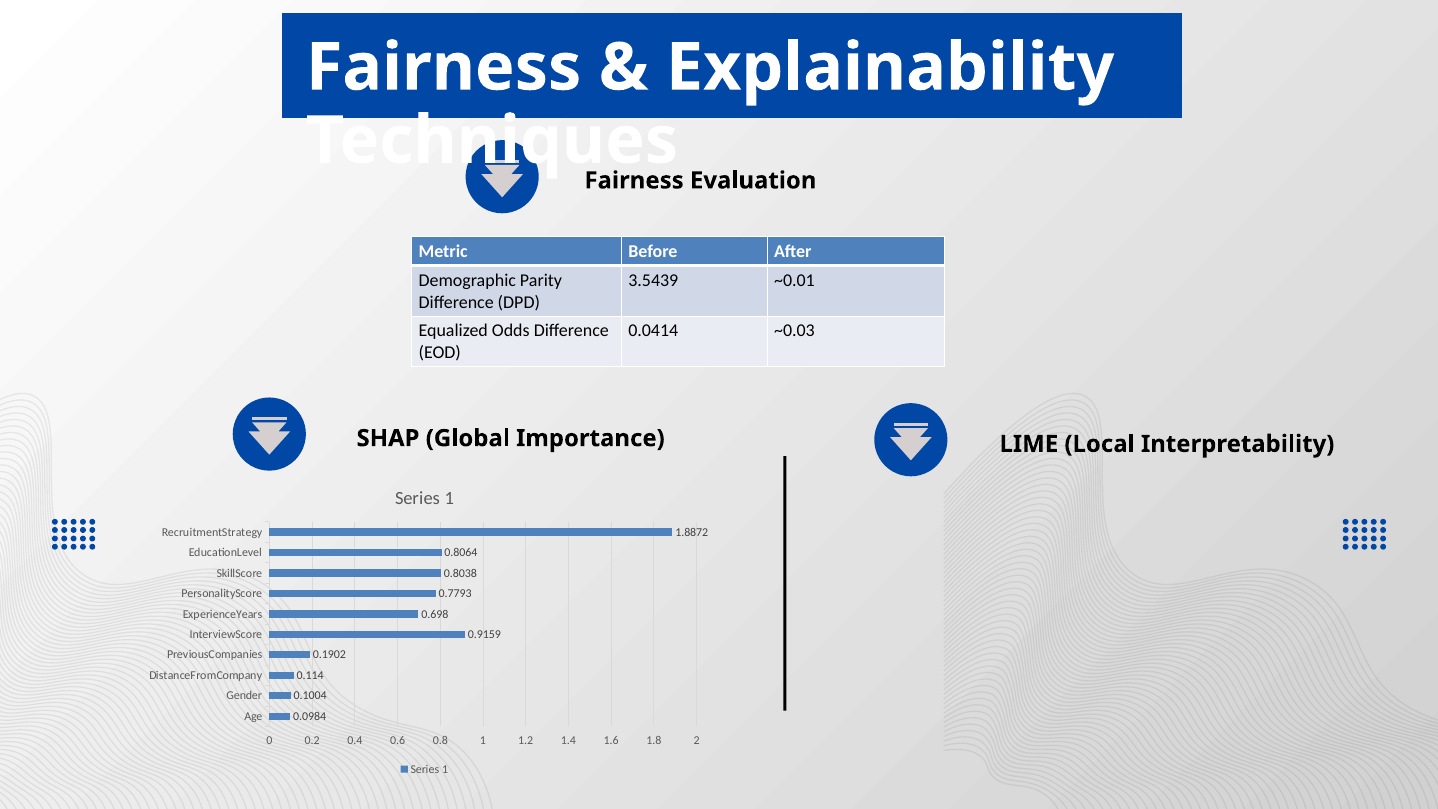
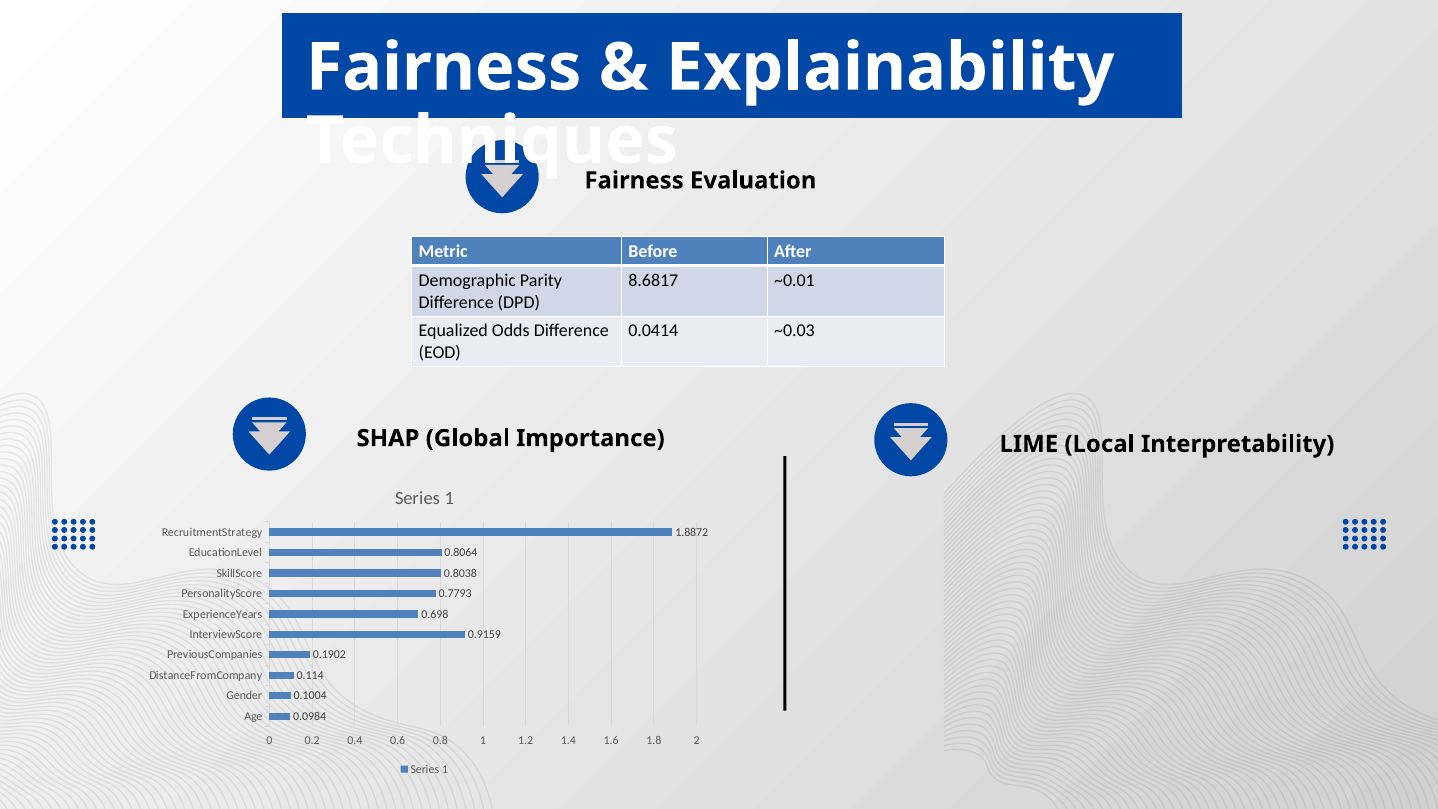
3.5439: 3.5439 -> 8.6817
